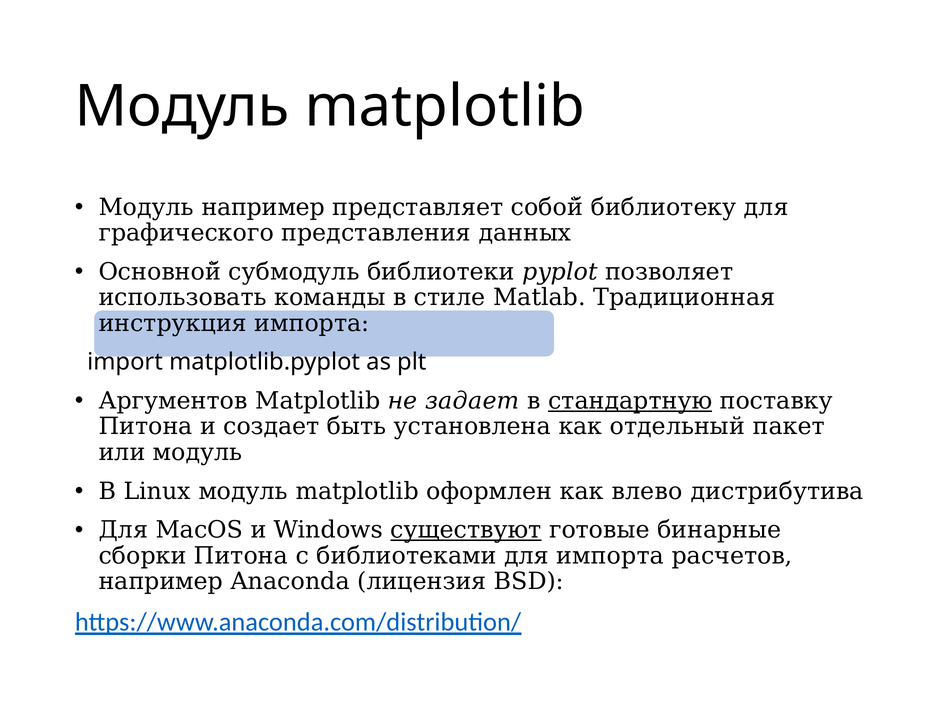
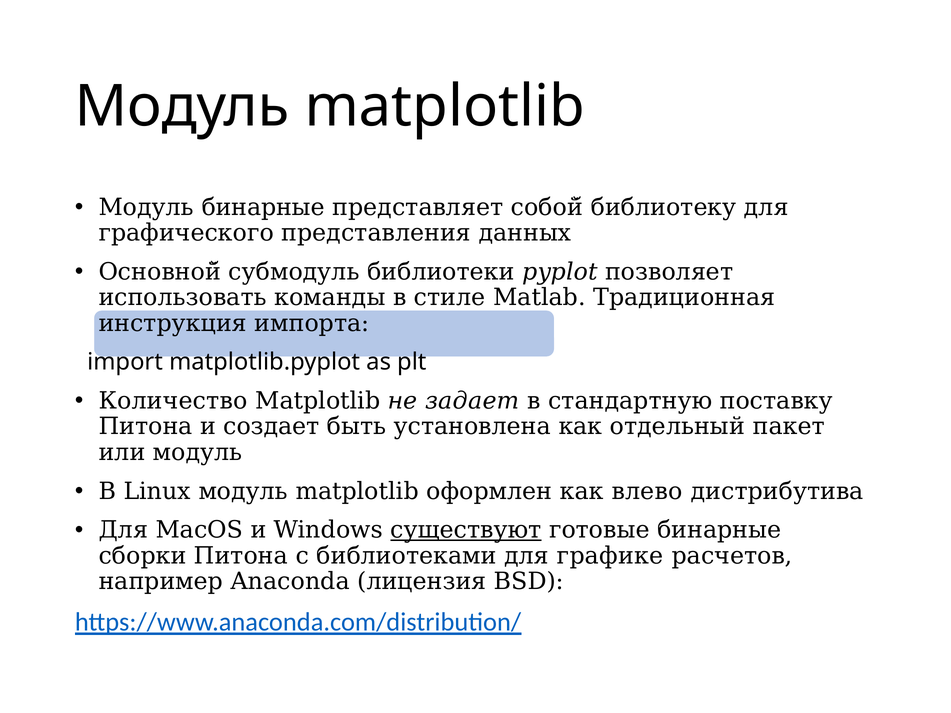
Модуль например: например -> бинарные
Аргументов: Аргументов -> Количество
стандартную underline: present -> none
для импорта: импорта -> графике
